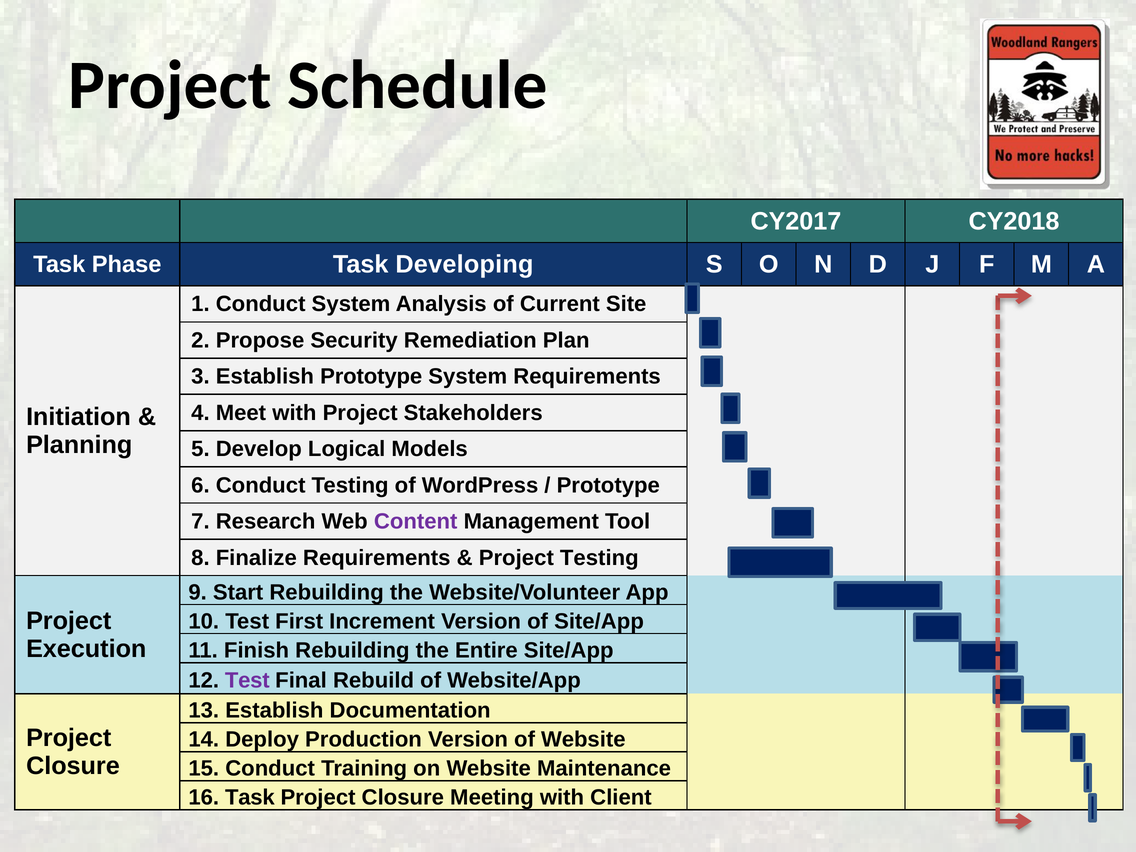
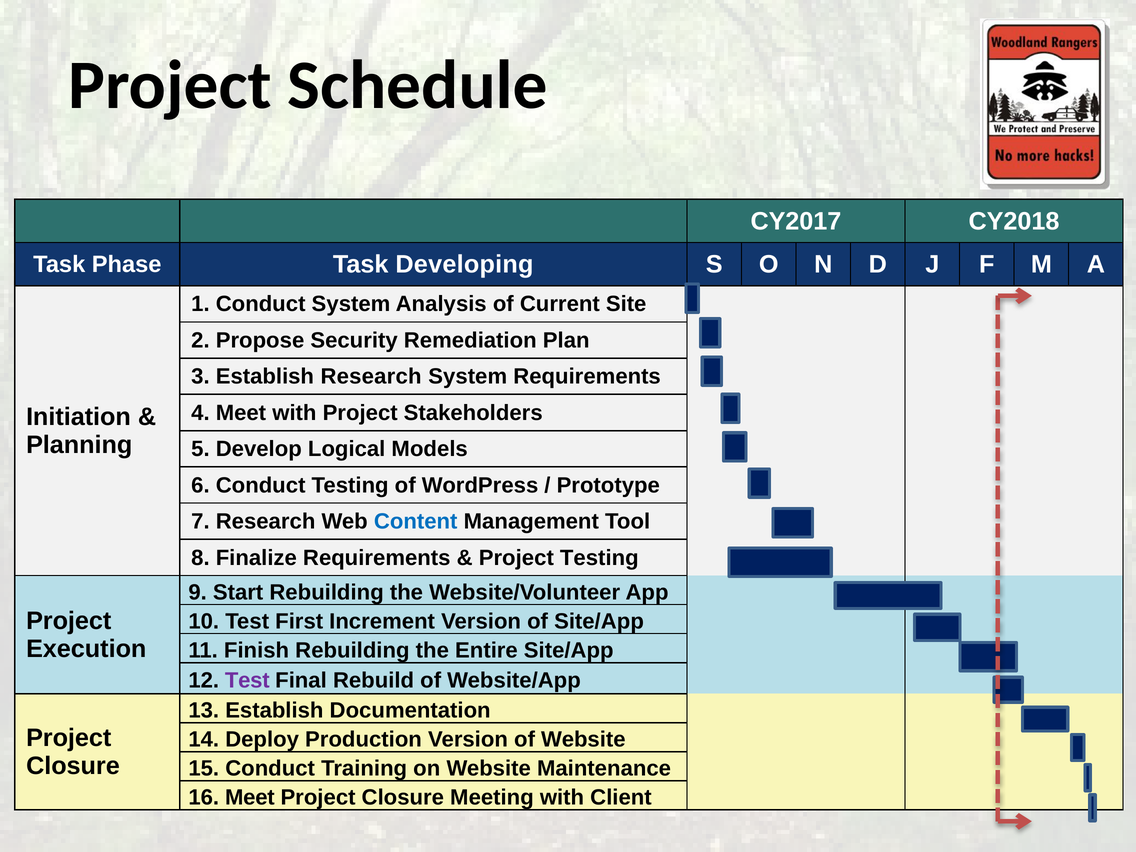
Establish Prototype: Prototype -> Research
Content colour: purple -> blue
16 Task: Task -> Meet
